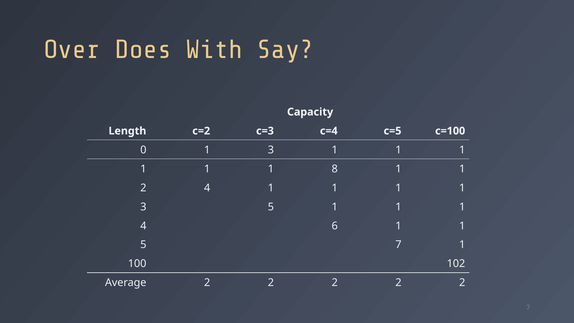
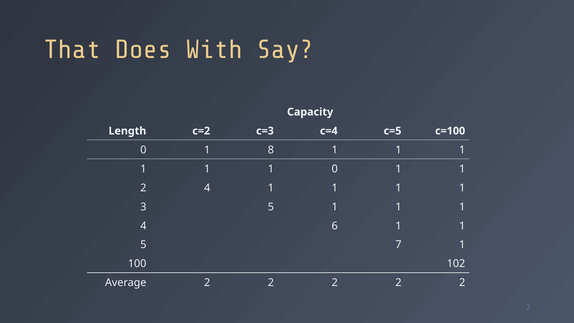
Over: Over -> That
0 1 3: 3 -> 8
1 8: 8 -> 0
